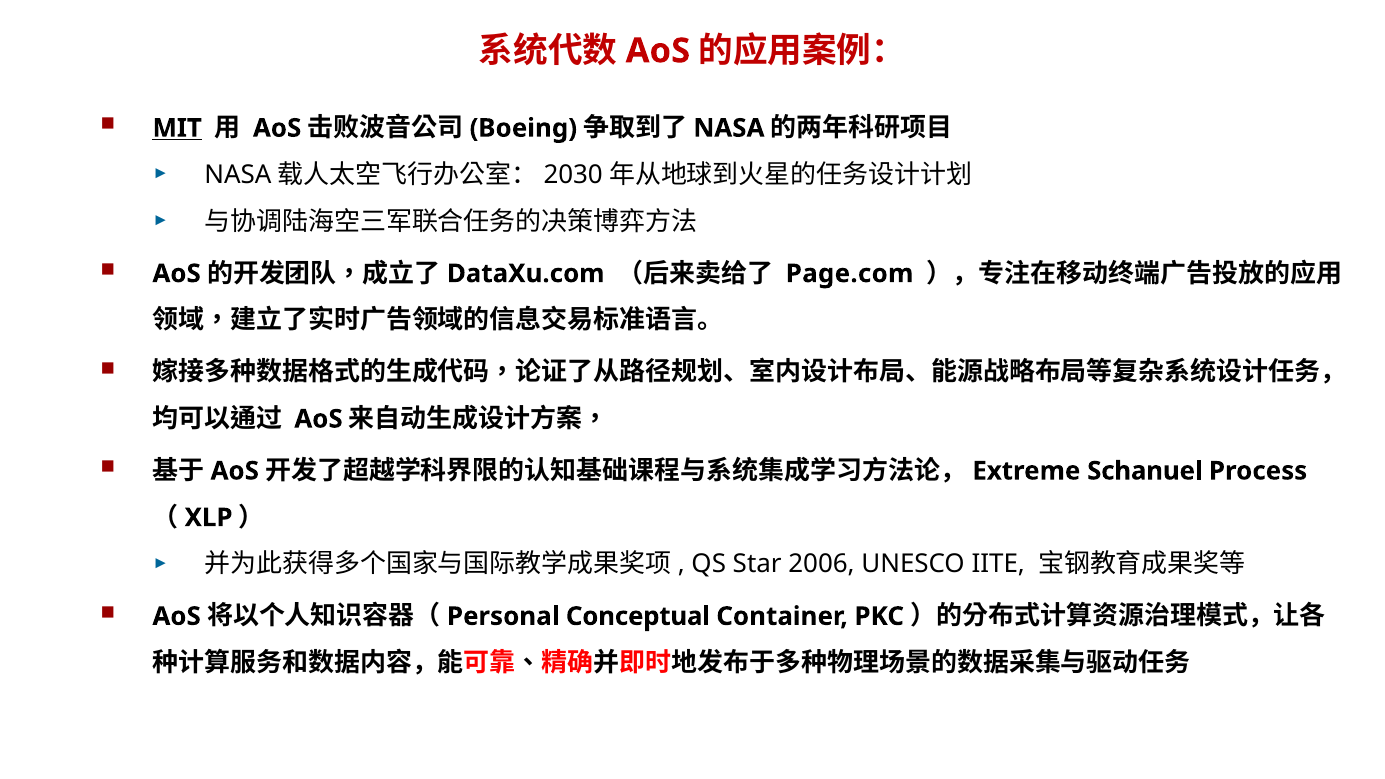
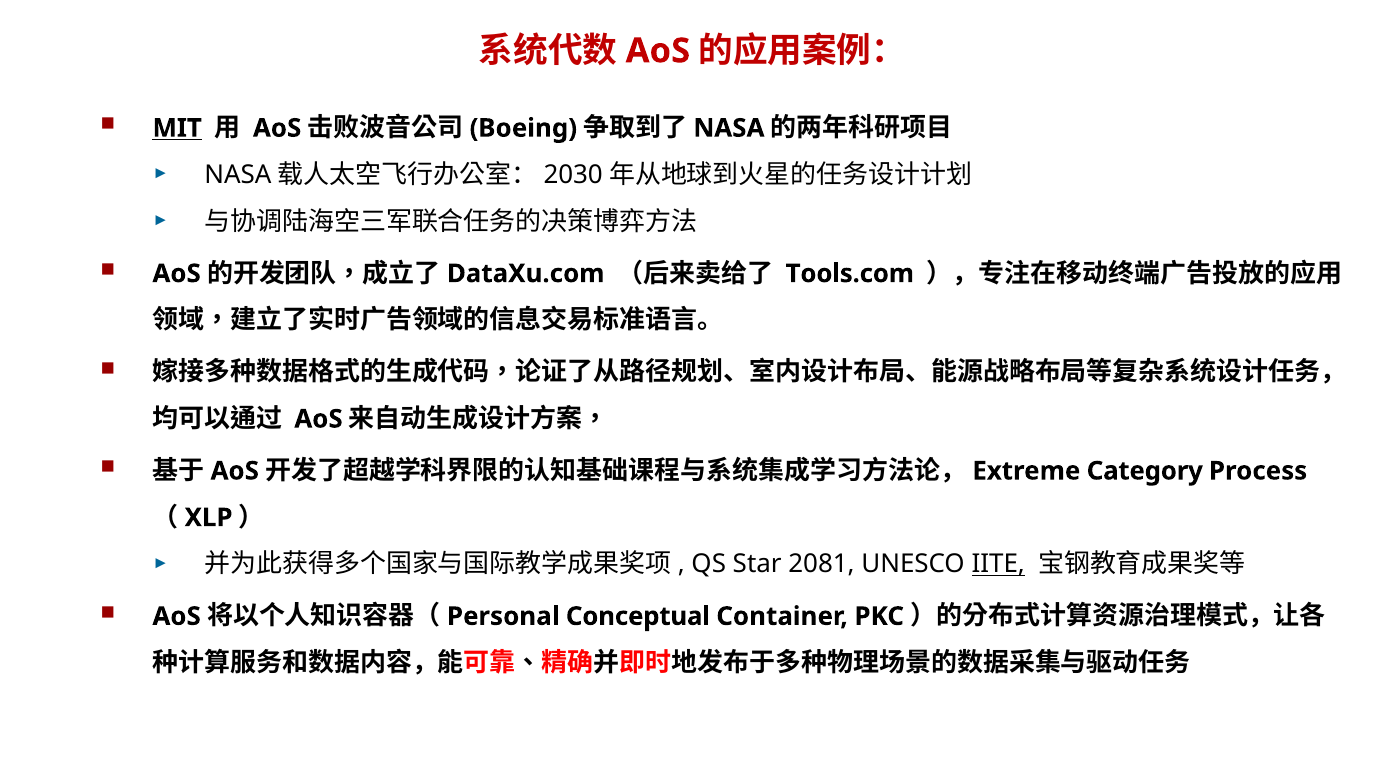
Page.com: Page.com -> Tools.com
Schanuel: Schanuel -> Category
2006: 2006 -> 2081
IITE underline: none -> present
